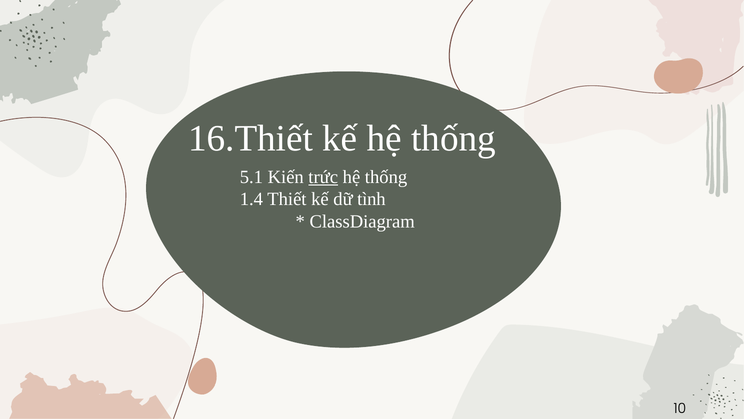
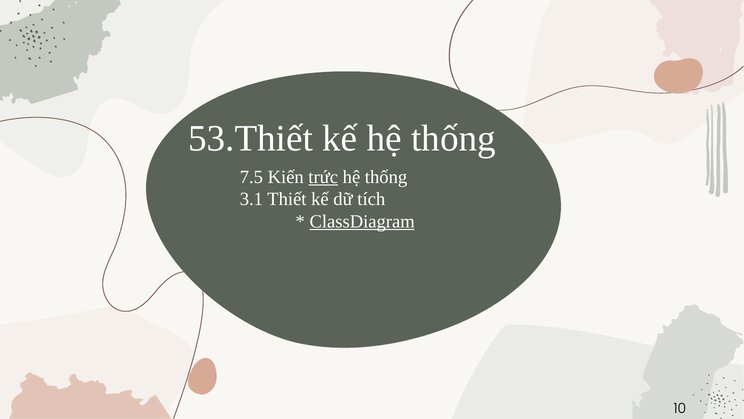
16.Thiết: 16.Thiết -> 53.Thiết
5.1: 5.1 -> 7.5
1.4: 1.4 -> 3.1
tình: tình -> tích
ClassDiagram underline: none -> present
